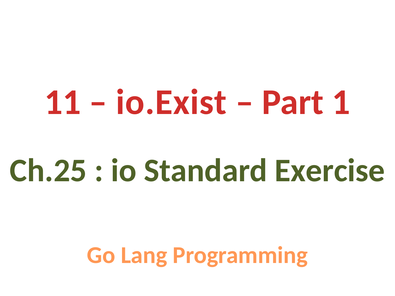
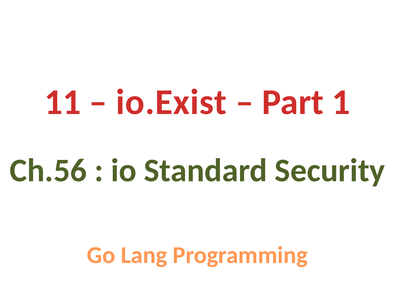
Ch.25: Ch.25 -> Ch.56
Exercise: Exercise -> Security
